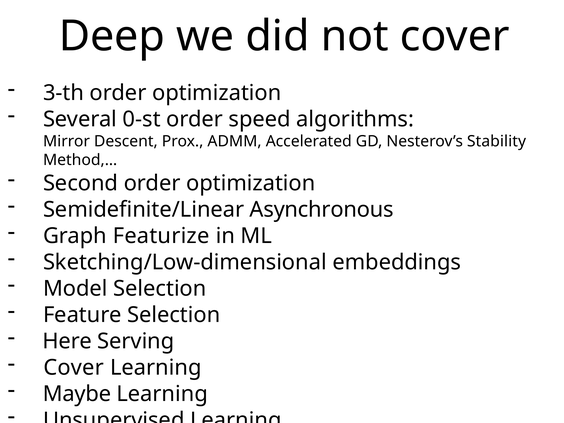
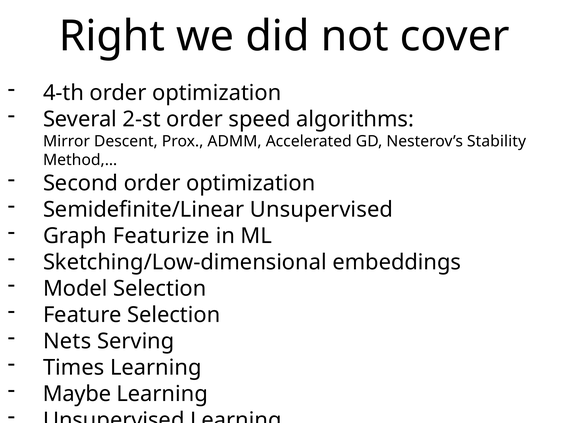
Deep: Deep -> Right
3-th: 3-th -> 4-th
0-st: 0-st -> 2-st
Semidefinite/Linear Asynchronous: Asynchronous -> Unsupervised
Here: Here -> Nets
Cover at (74, 367): Cover -> Times
